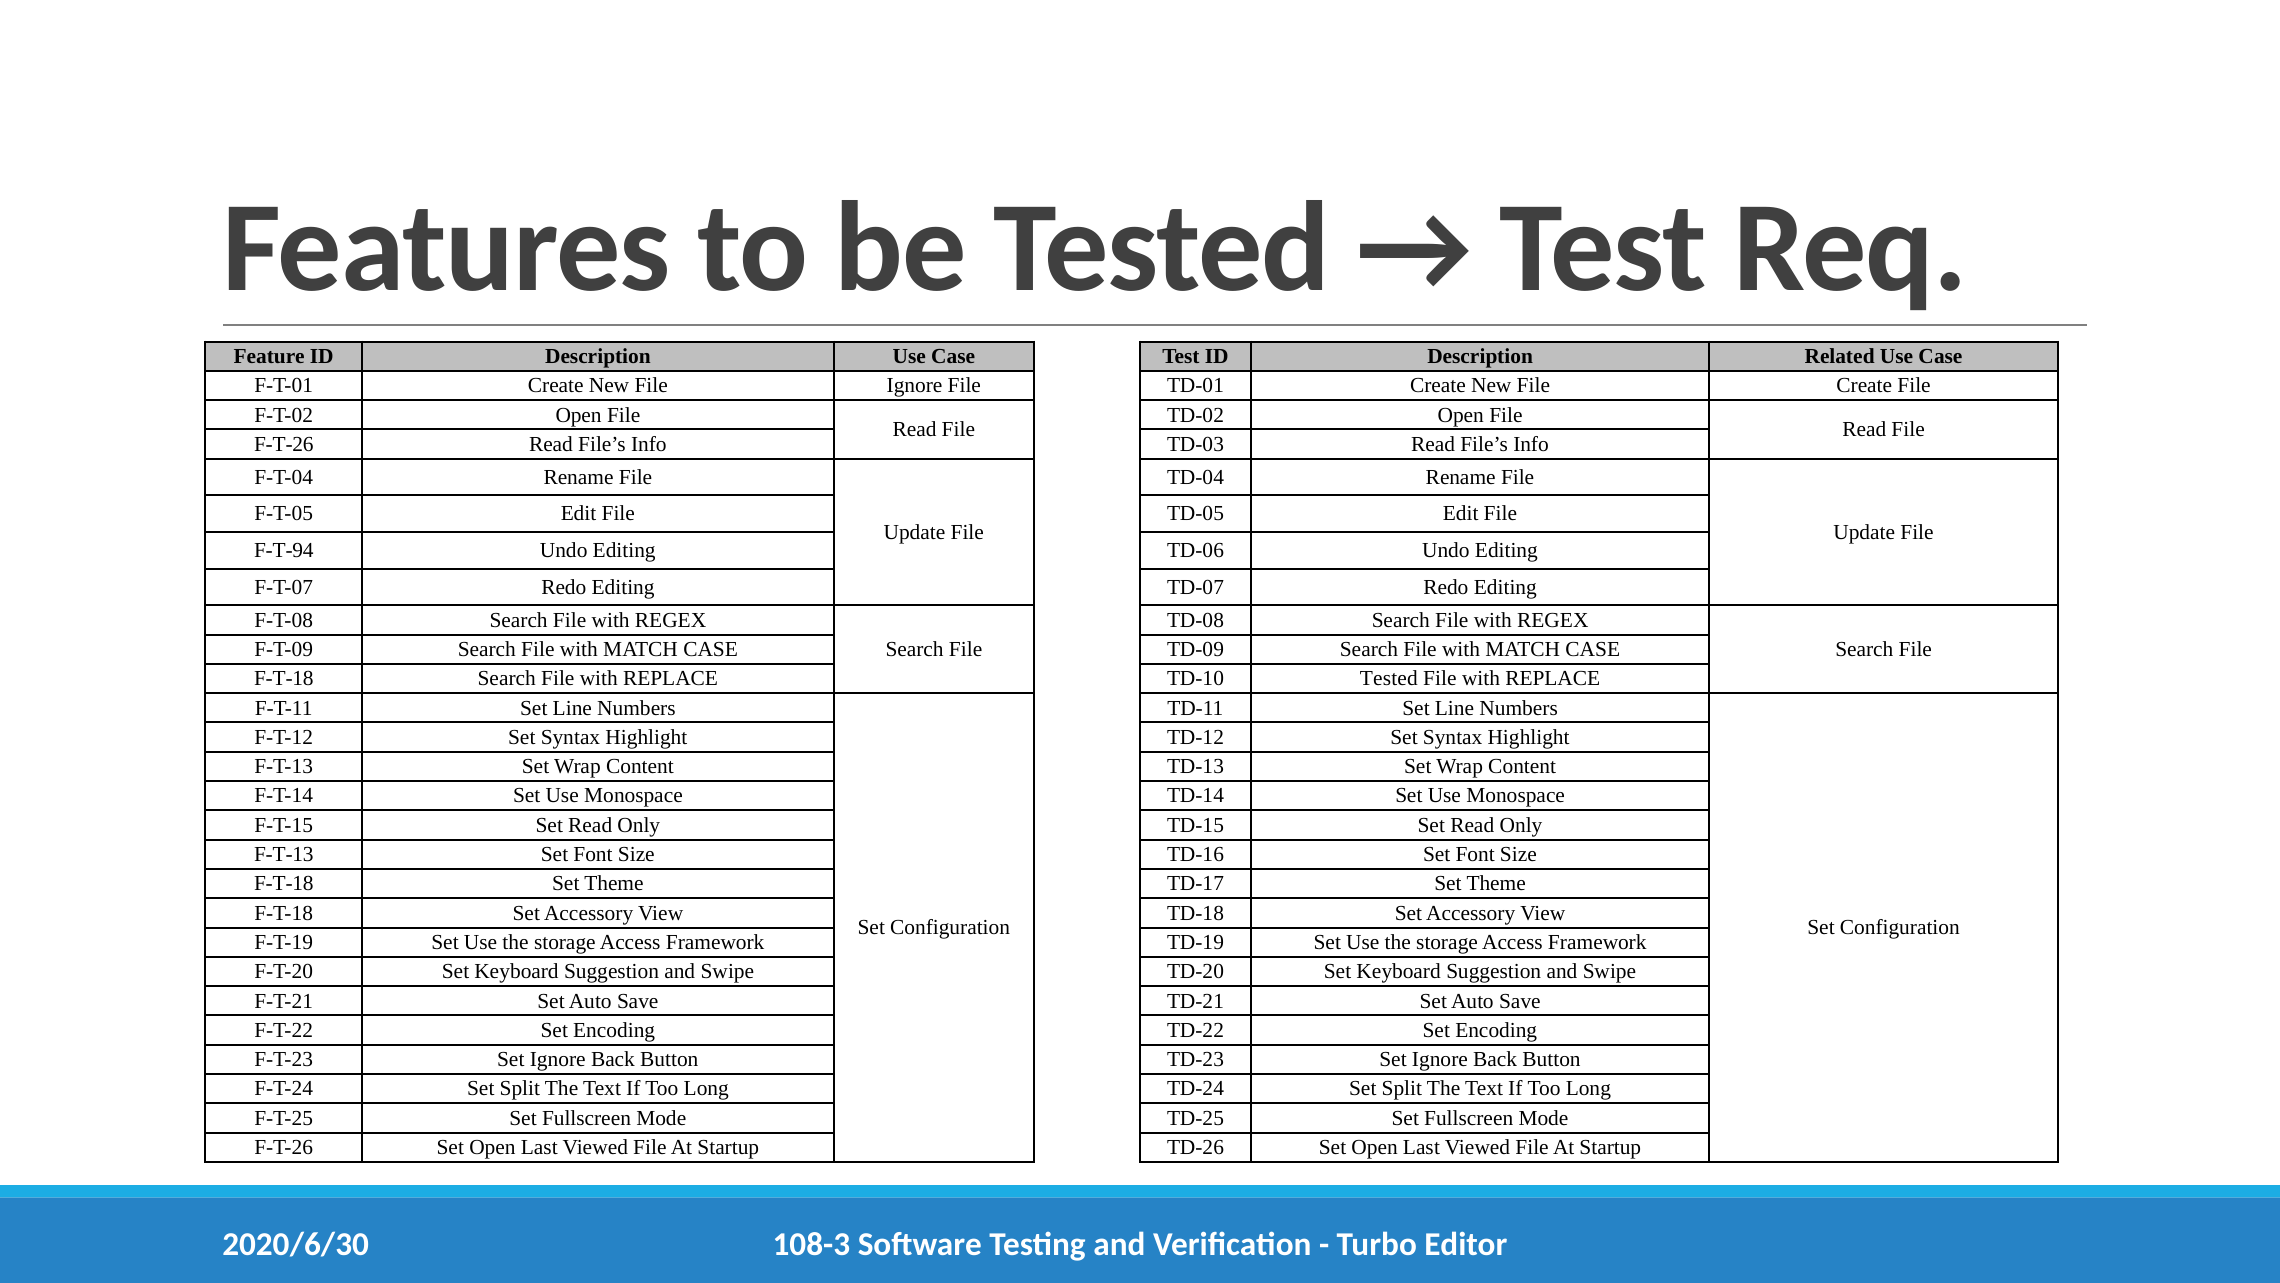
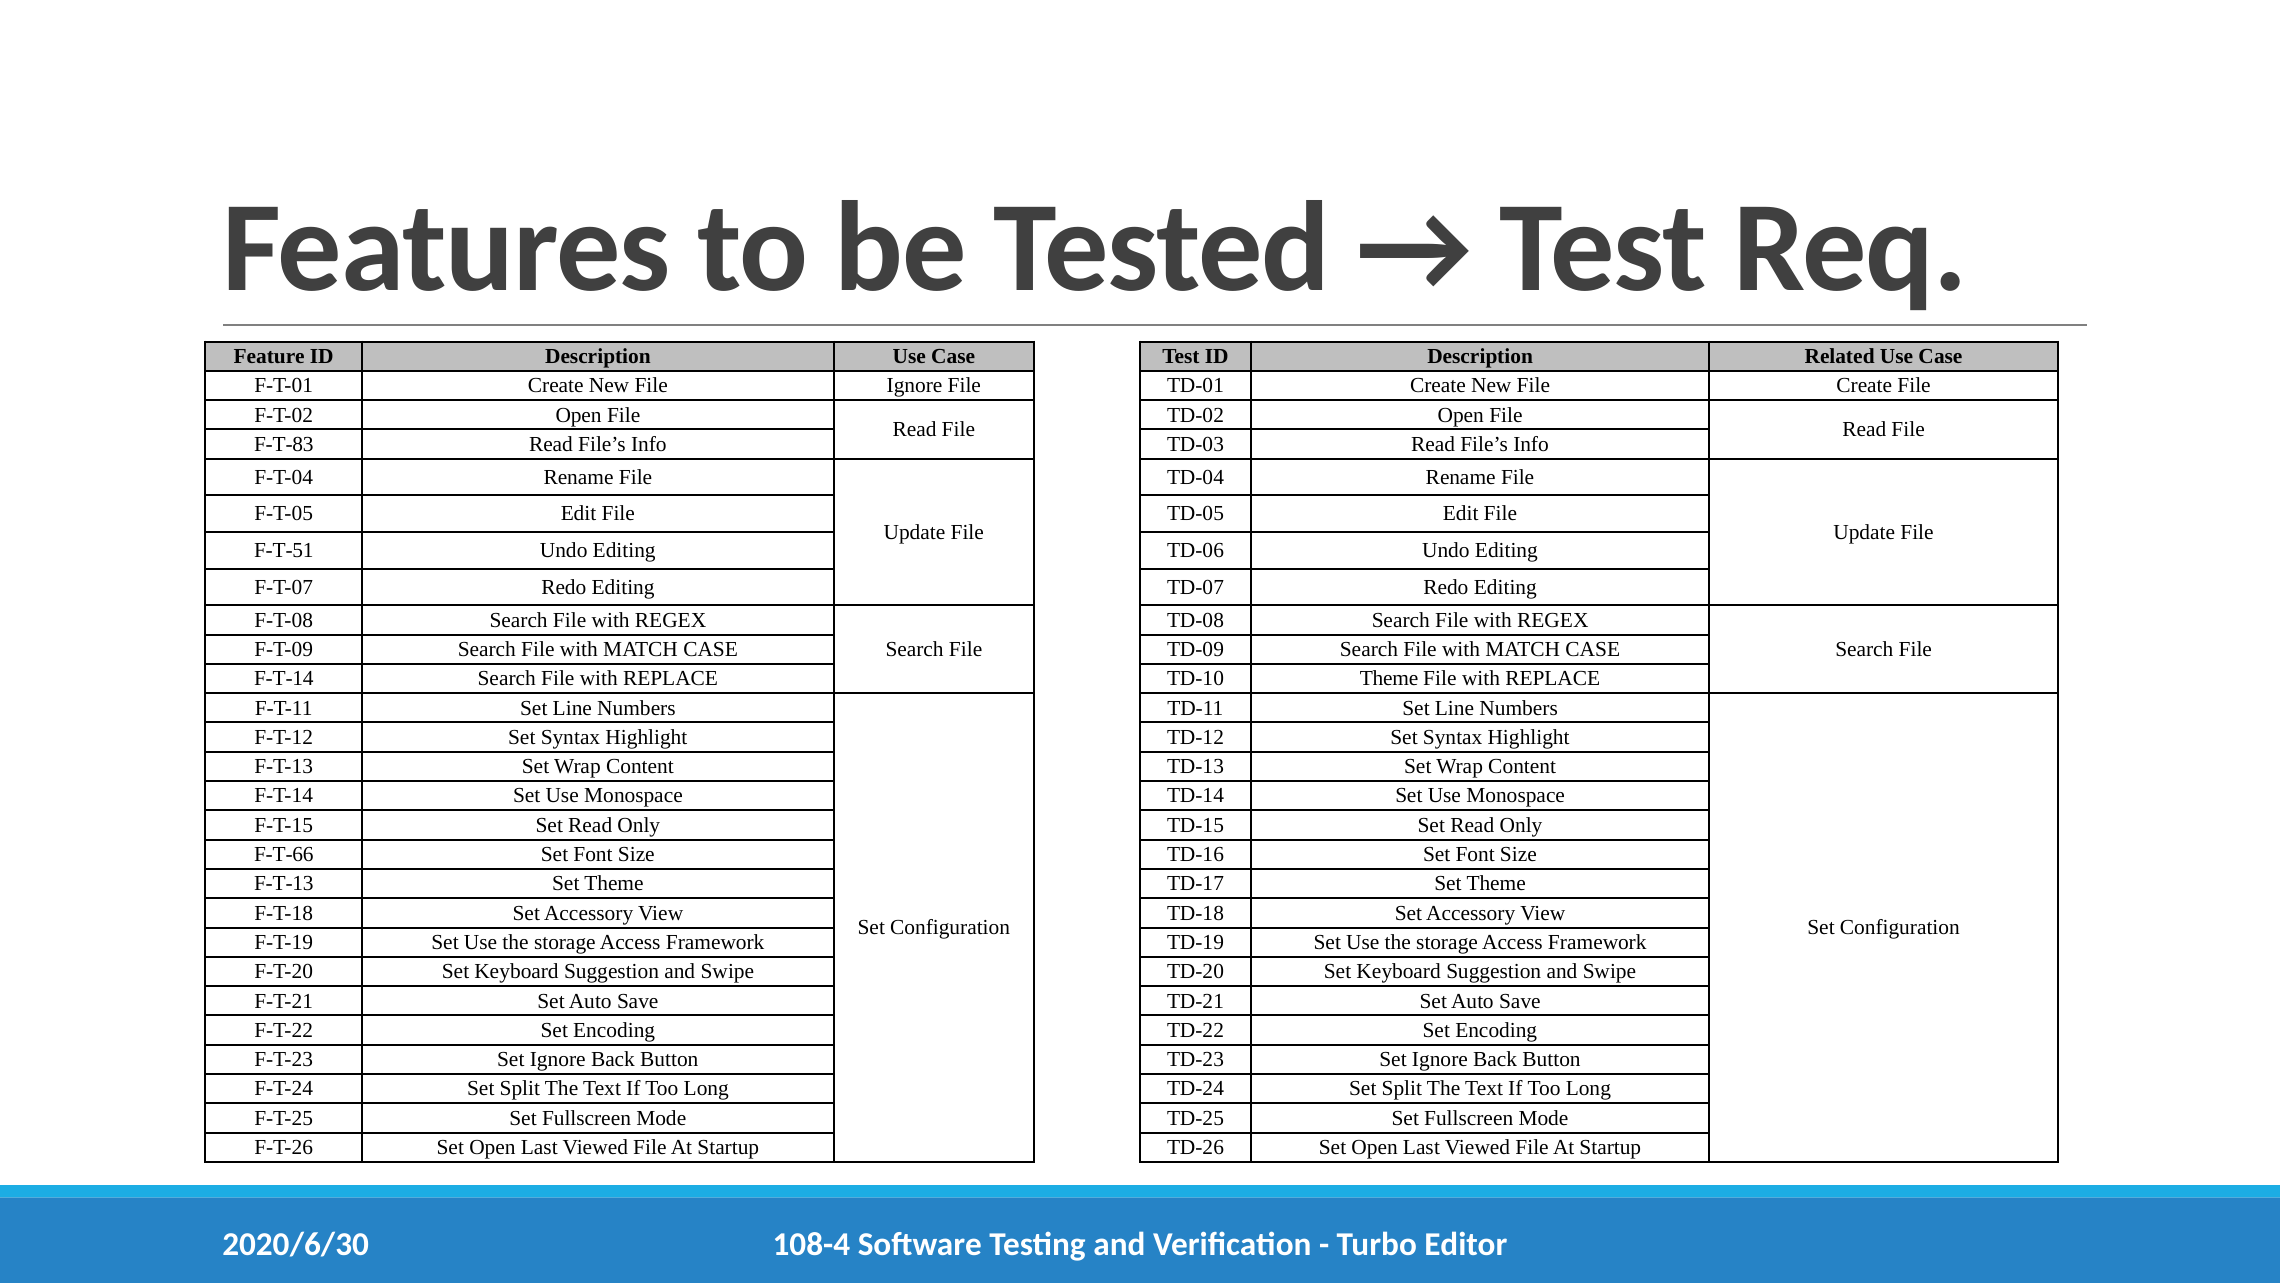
F-T-26 at (284, 444): F-T-26 -> F-T-83
F-T-94: F-T-94 -> F-T-51
F-T-18 at (284, 678): F-T-18 -> F-T-14
TD-10 Tested: Tested -> Theme
F-T-13 at (284, 854): F-T-13 -> F-T-66
F-T-18 at (284, 883): F-T-18 -> F-T-13
108-3: 108-3 -> 108-4
